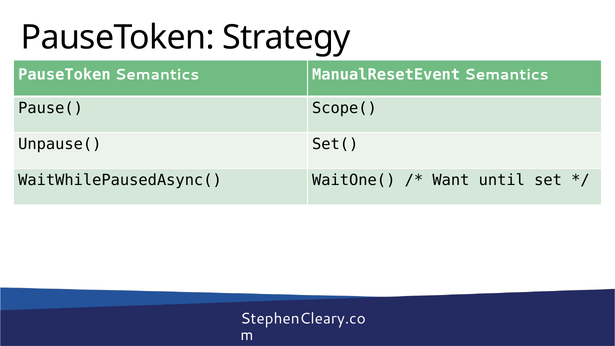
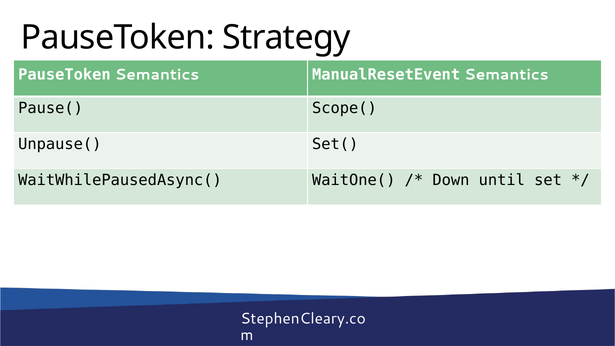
Want: Want -> Down
